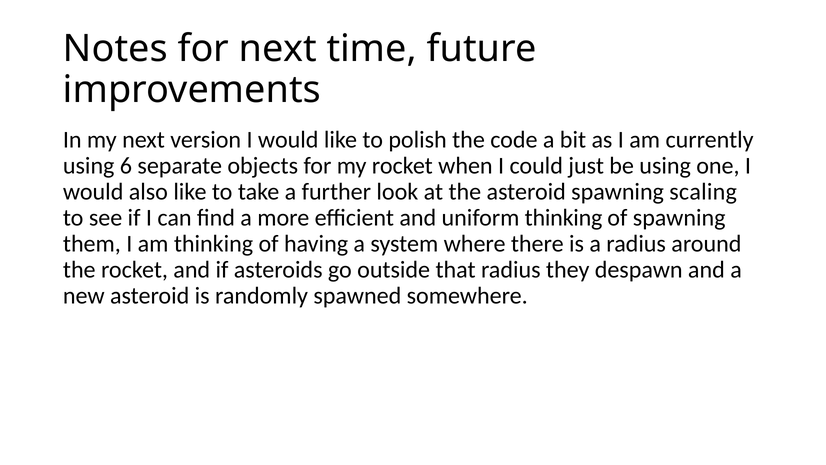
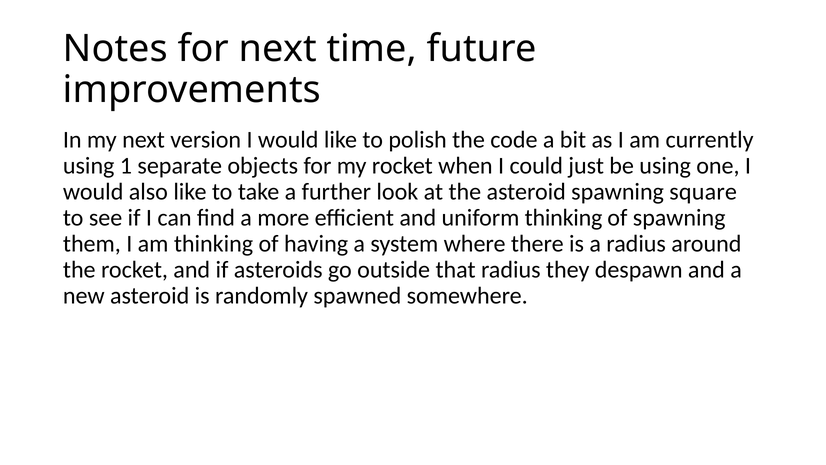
6: 6 -> 1
scaling: scaling -> square
